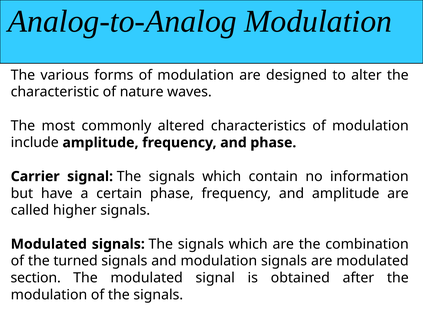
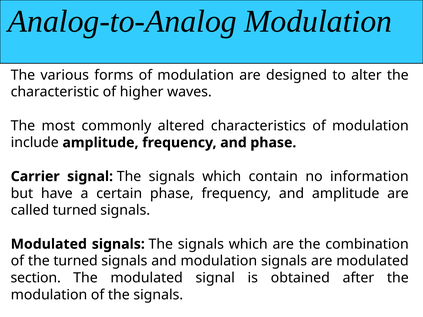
nature: nature -> higher
called higher: higher -> turned
